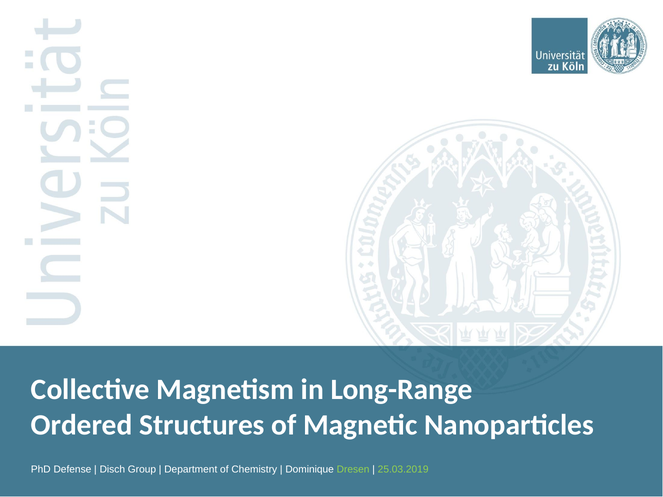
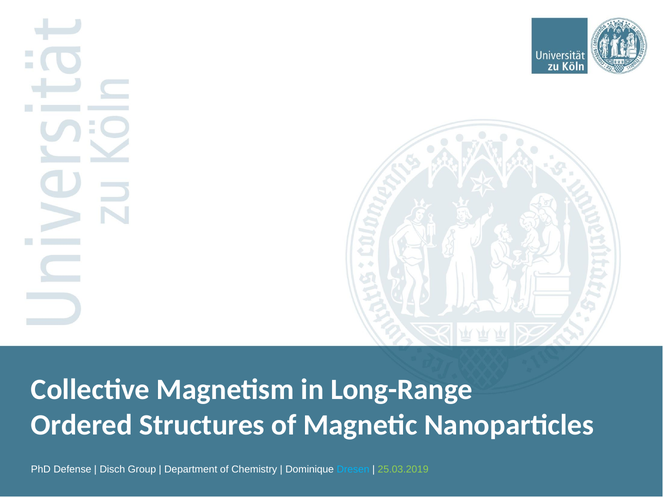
Dresen colour: light green -> light blue
